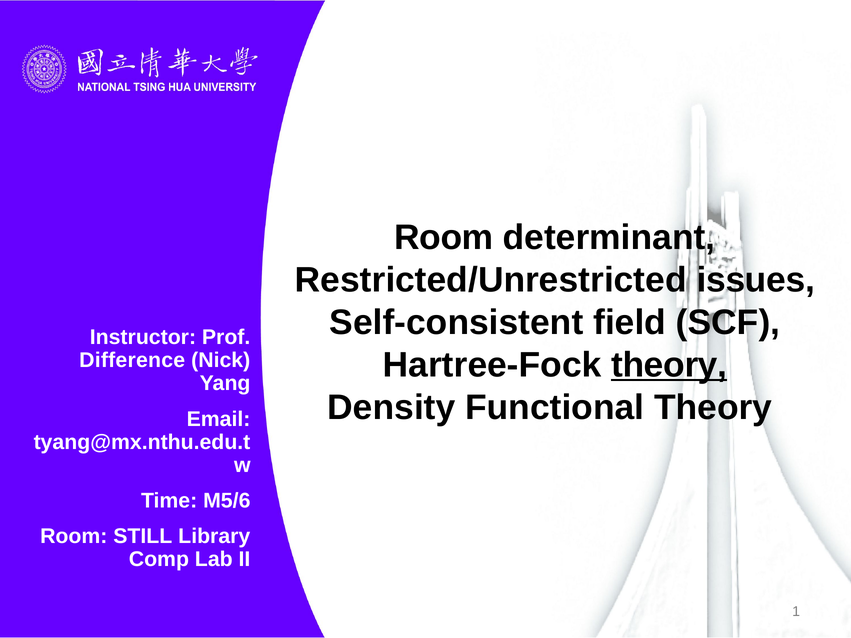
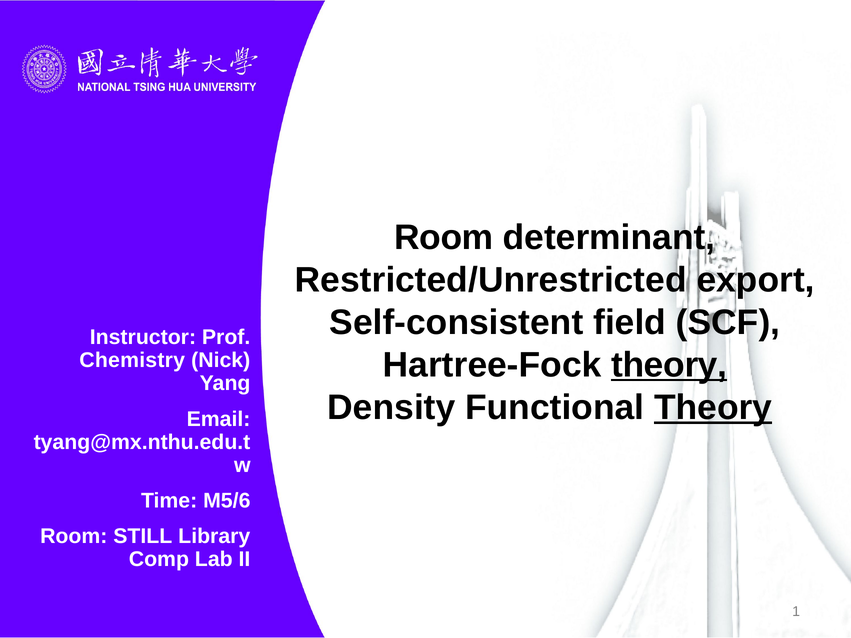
issues: issues -> export
Difference: Difference -> Chemistry
Theory at (713, 408) underline: none -> present
